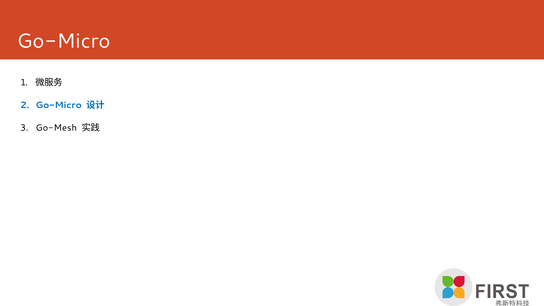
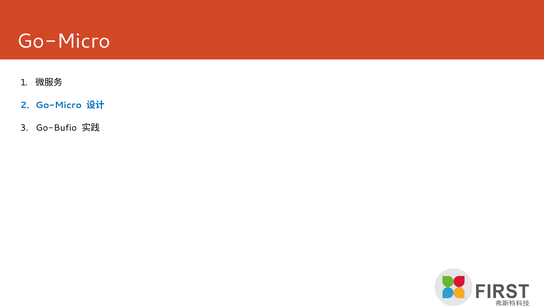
Go-Mesh: Go-Mesh -> Go-Bufio
